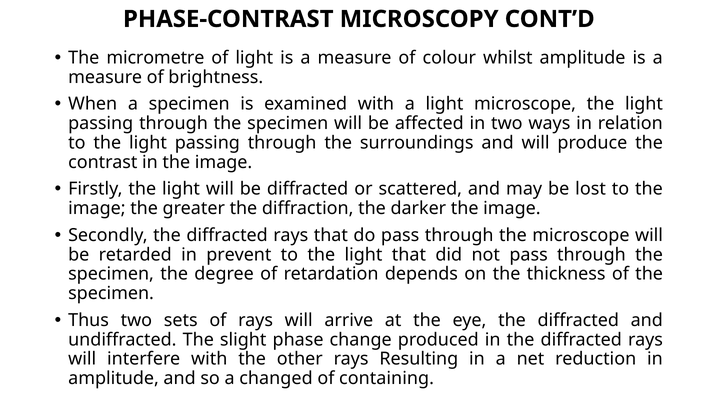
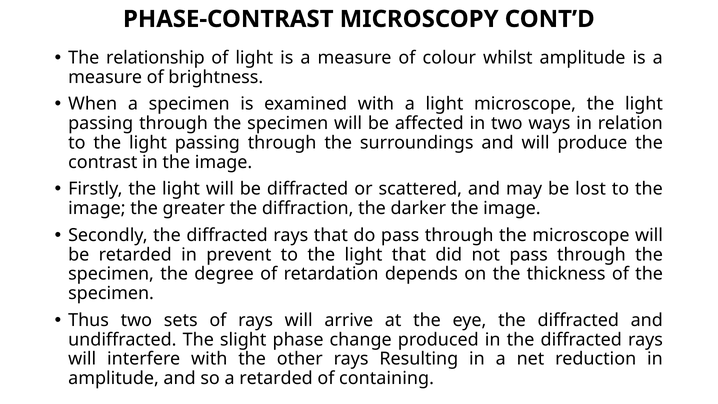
micrometre: micrometre -> relationship
a changed: changed -> retarded
